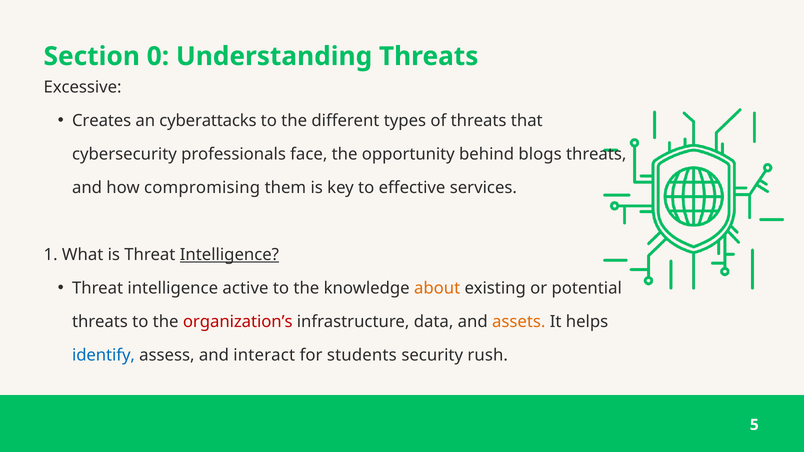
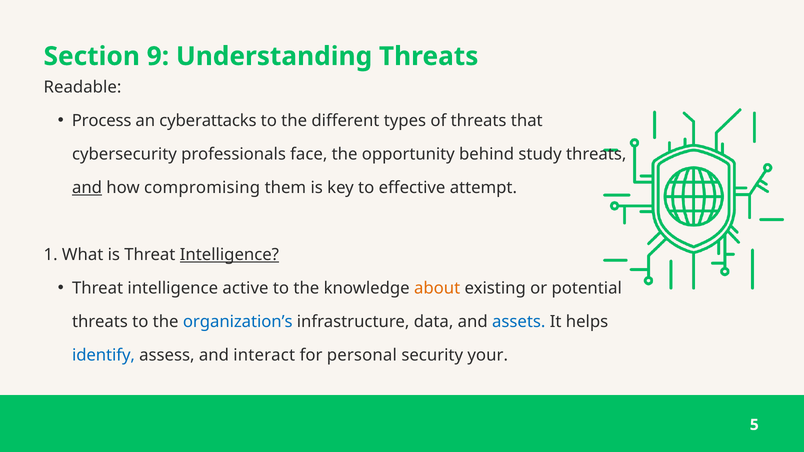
0: 0 -> 9
Excessive: Excessive -> Readable
Creates: Creates -> Process
blogs: blogs -> study
and at (87, 188) underline: none -> present
services: services -> attempt
organization’s colour: red -> blue
assets colour: orange -> blue
students: students -> personal
rush: rush -> your
